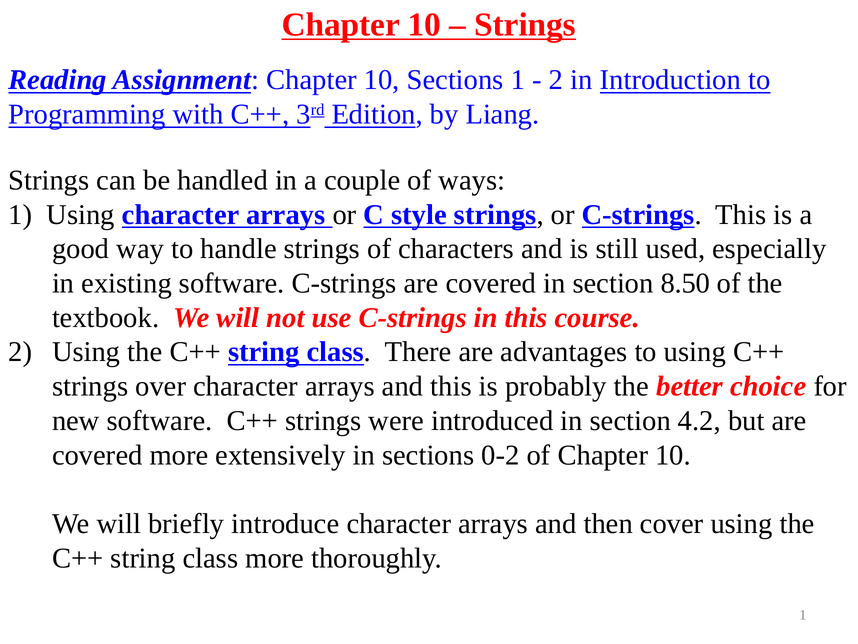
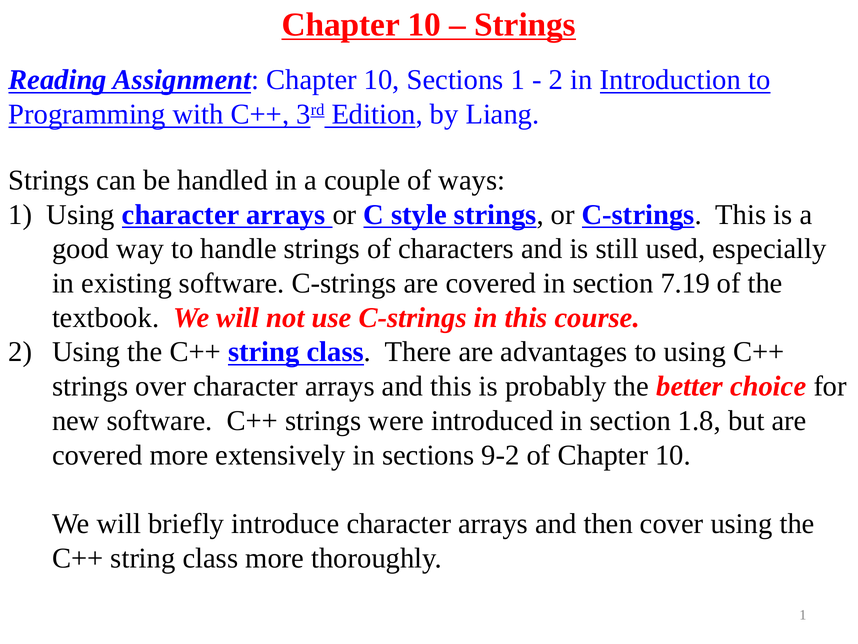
8.50: 8.50 -> 7.19
4.2: 4.2 -> 1.8
0-2: 0-2 -> 9-2
